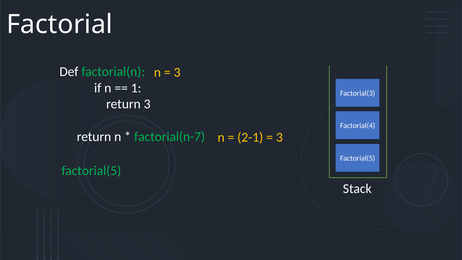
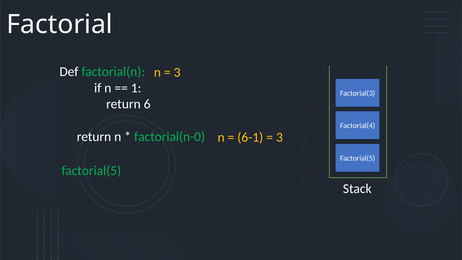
return 3: 3 -> 6
factorial(n-7: factorial(n-7 -> factorial(n-0
2-1: 2-1 -> 6-1
